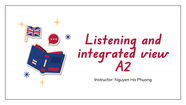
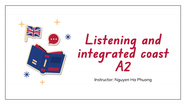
view: view -> coast
